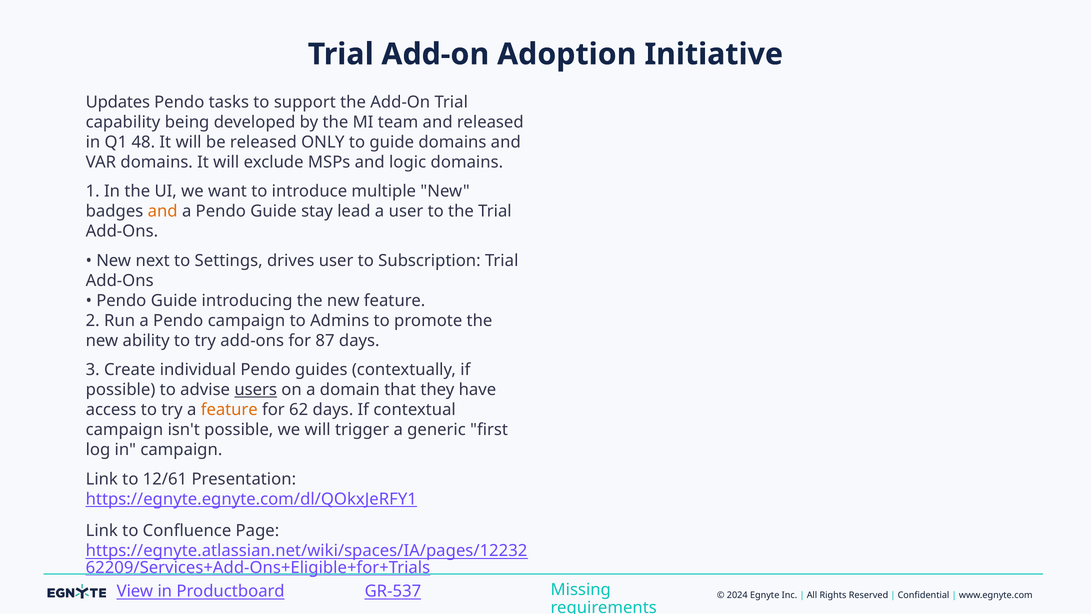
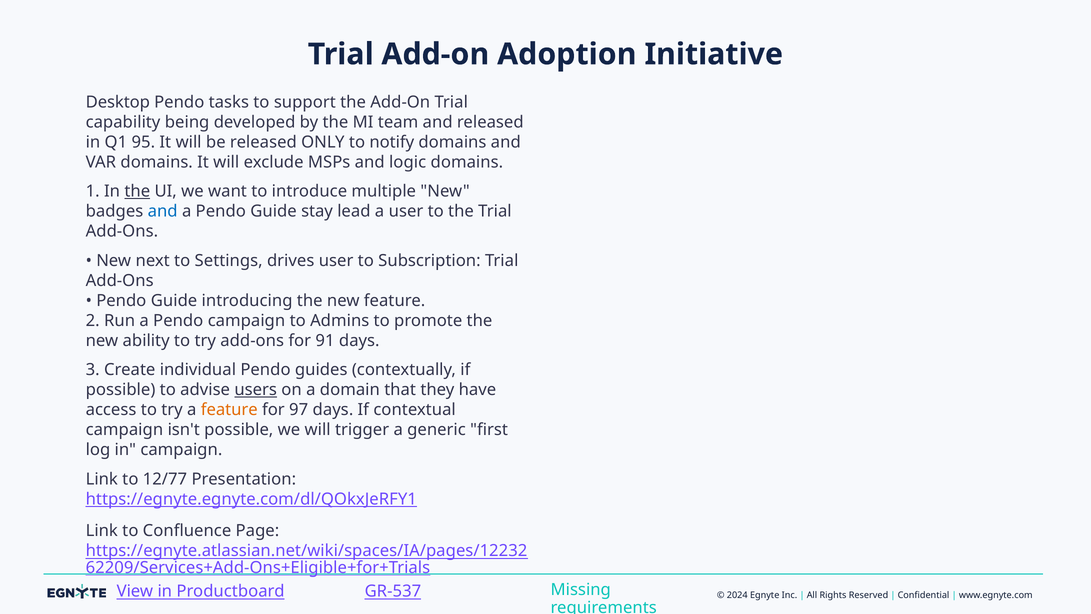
Updates: Updates -> Desktop
48: 48 -> 95
to guide: guide -> notify
the at (137, 191) underline: none -> present
and at (163, 211) colour: orange -> blue
87: 87 -> 91
62: 62 -> 97
12/61: 12/61 -> 12/77
